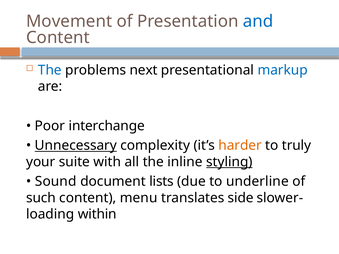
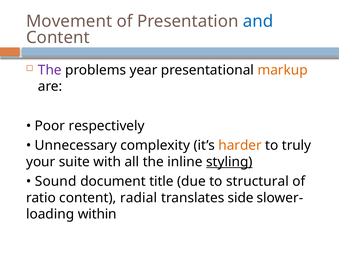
The at (50, 70) colour: blue -> purple
next: next -> year
markup colour: blue -> orange
interchange: interchange -> respectively
Unnecessary underline: present -> none
lists: lists -> title
underline: underline -> structural
such: such -> ratio
menu: menu -> radial
